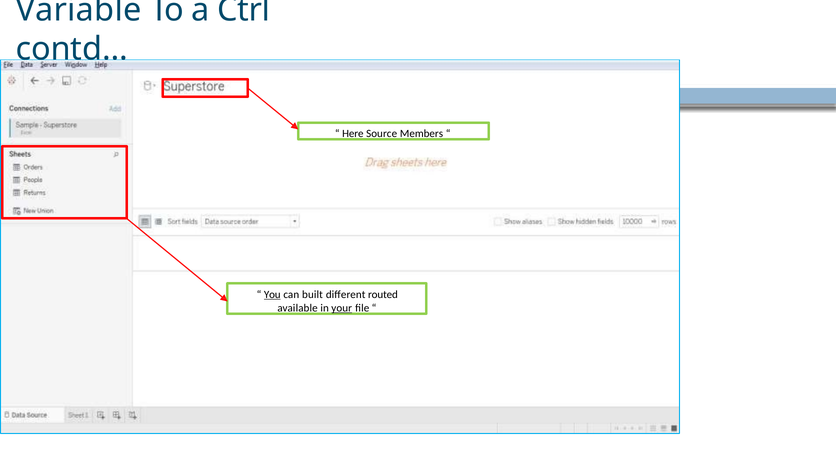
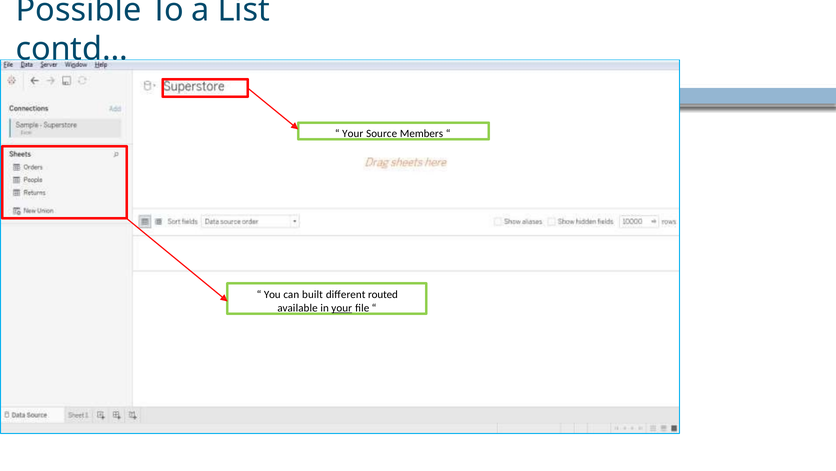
Variable: Variable -> Possible
Ctrl: Ctrl -> List
Here at (353, 134): Here -> Your
You underline: present -> none
